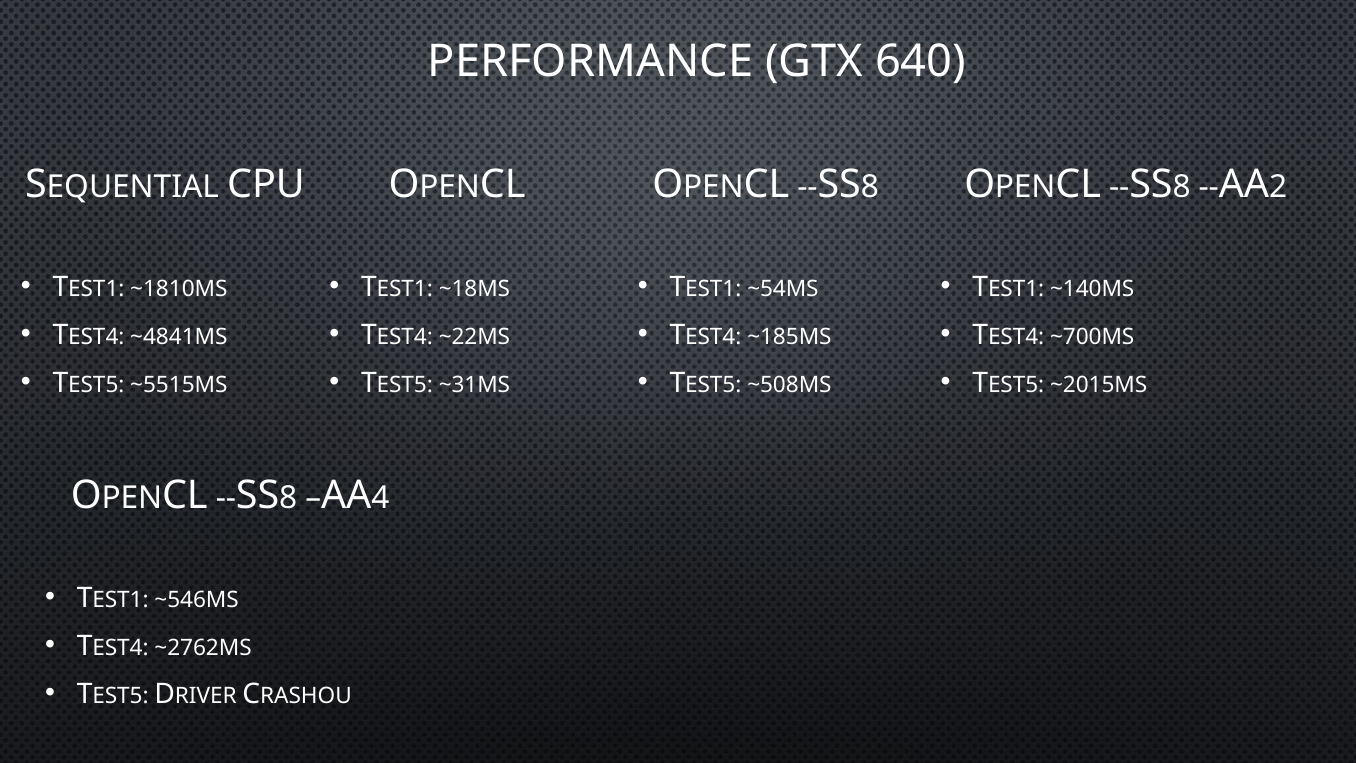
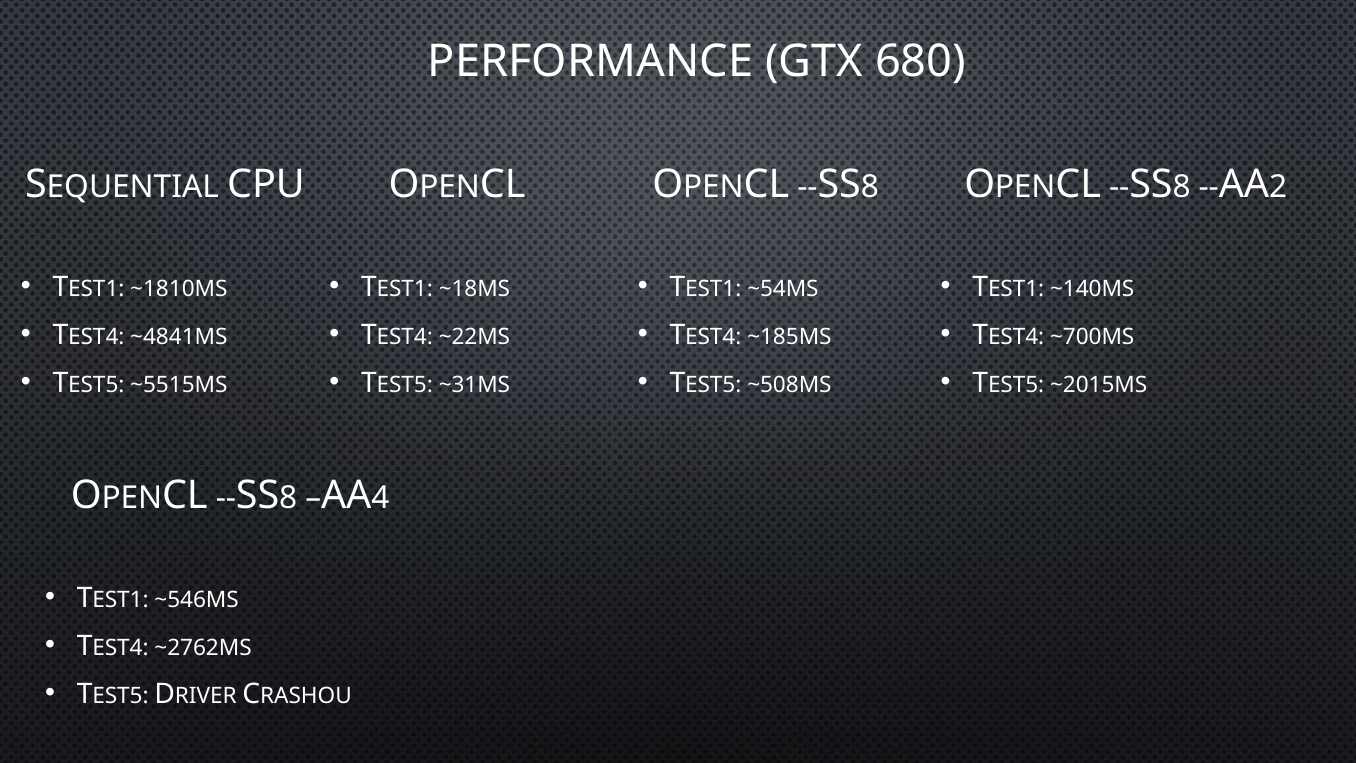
640: 640 -> 680
